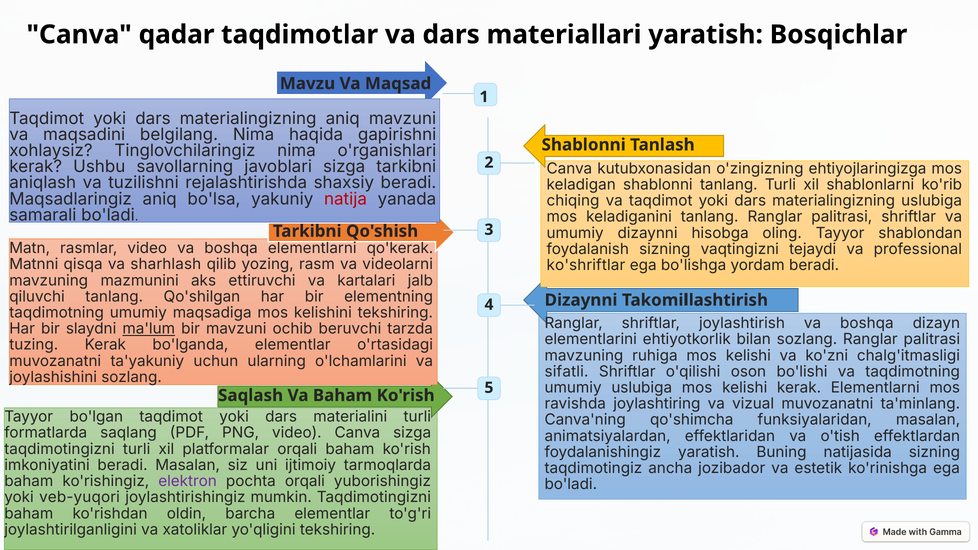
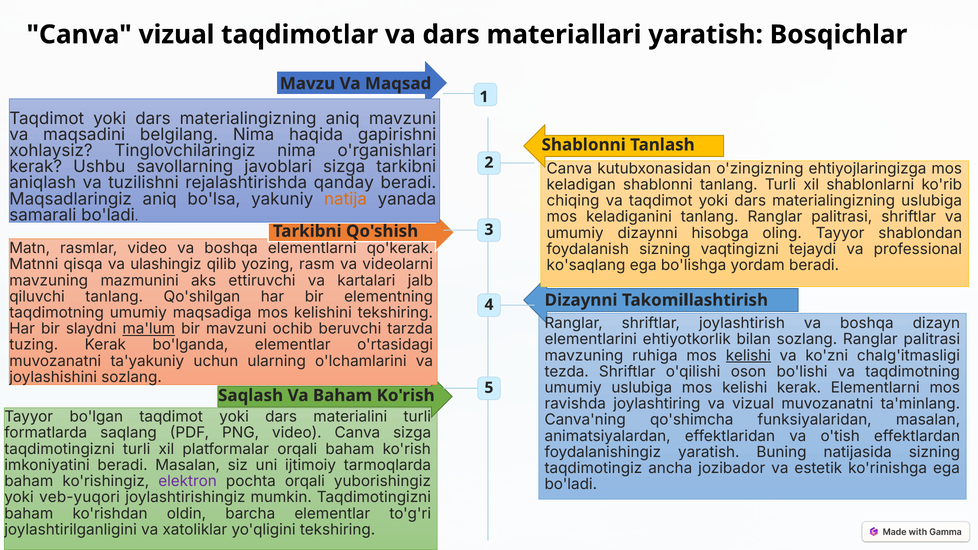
Canva qadar: qadar -> vizual
shaxsiy: shaxsiy -> qanday
natija colour: red -> orange
sharhlash: sharhlash -> ulashingiz
ko'shriftlar: ko'shriftlar -> ko'saqlang
kelishi at (748, 356) underline: none -> present
sifatli: sifatli -> tezda
